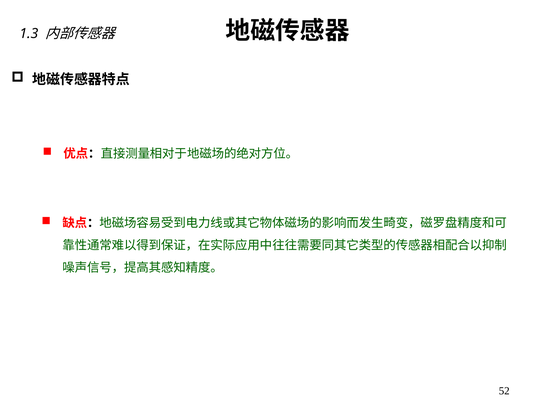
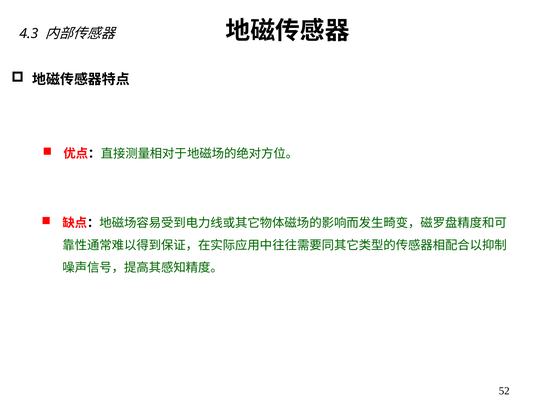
1.3: 1.3 -> 4.3
